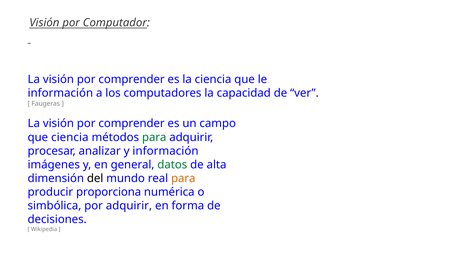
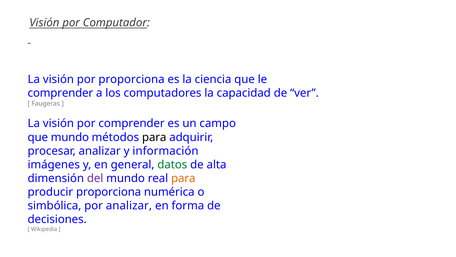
comprender at (132, 79): comprender -> proporciona
información at (60, 93): información -> comprender
que ciencia: ciencia -> mundo
para at (154, 137) colour: green -> black
del colour: black -> purple
por adquirir: adquirir -> analizar
